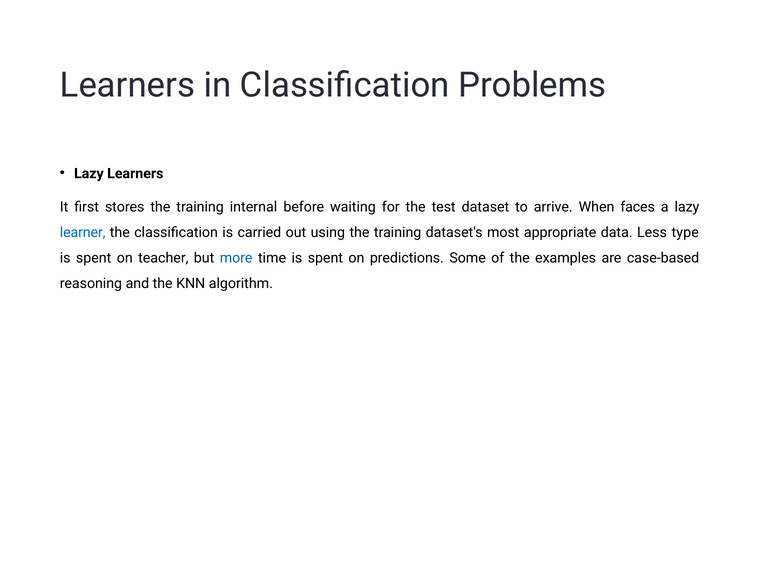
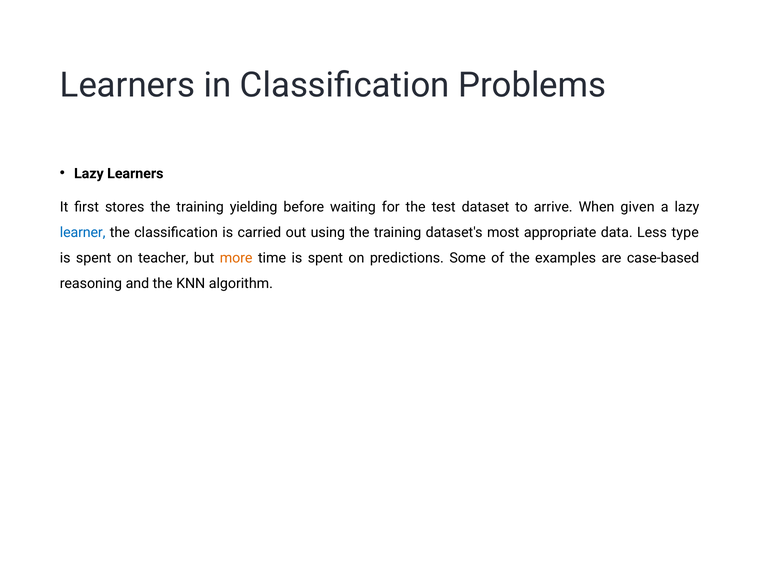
internal: internal -> yielding
faces: faces -> given
more colour: blue -> orange
